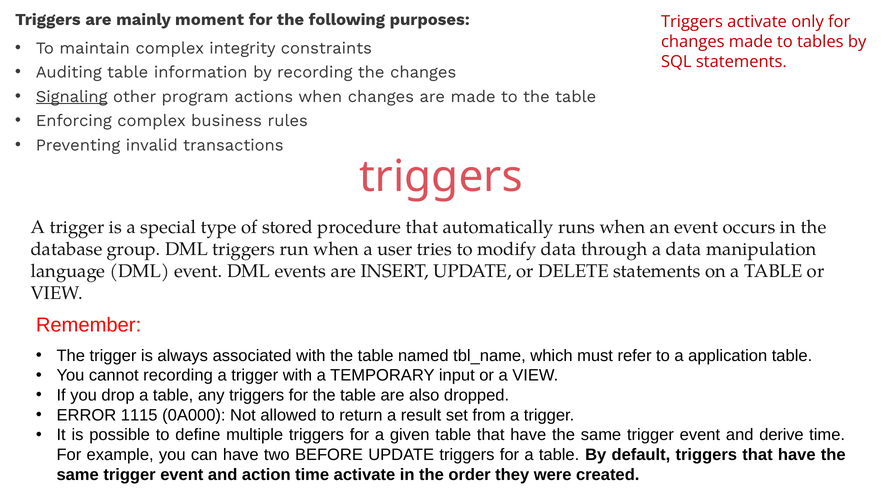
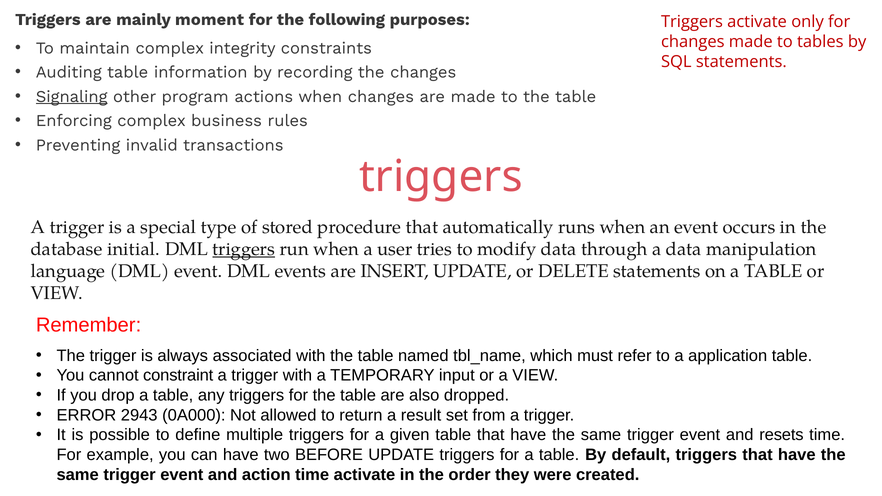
group: group -> initial
triggers at (244, 249) underline: none -> present
cannot recording: recording -> constraint
1115: 1115 -> 2943
derive: derive -> resets
